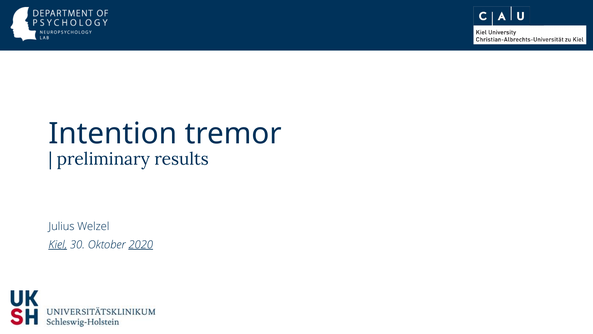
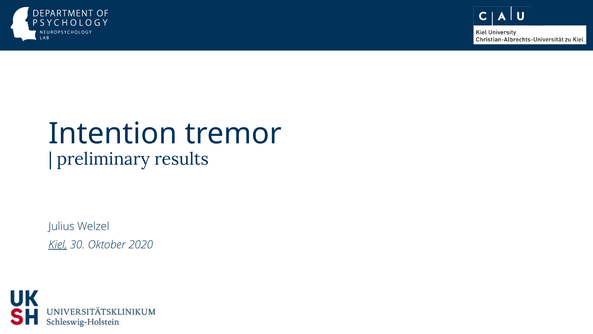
2020 underline: present -> none
